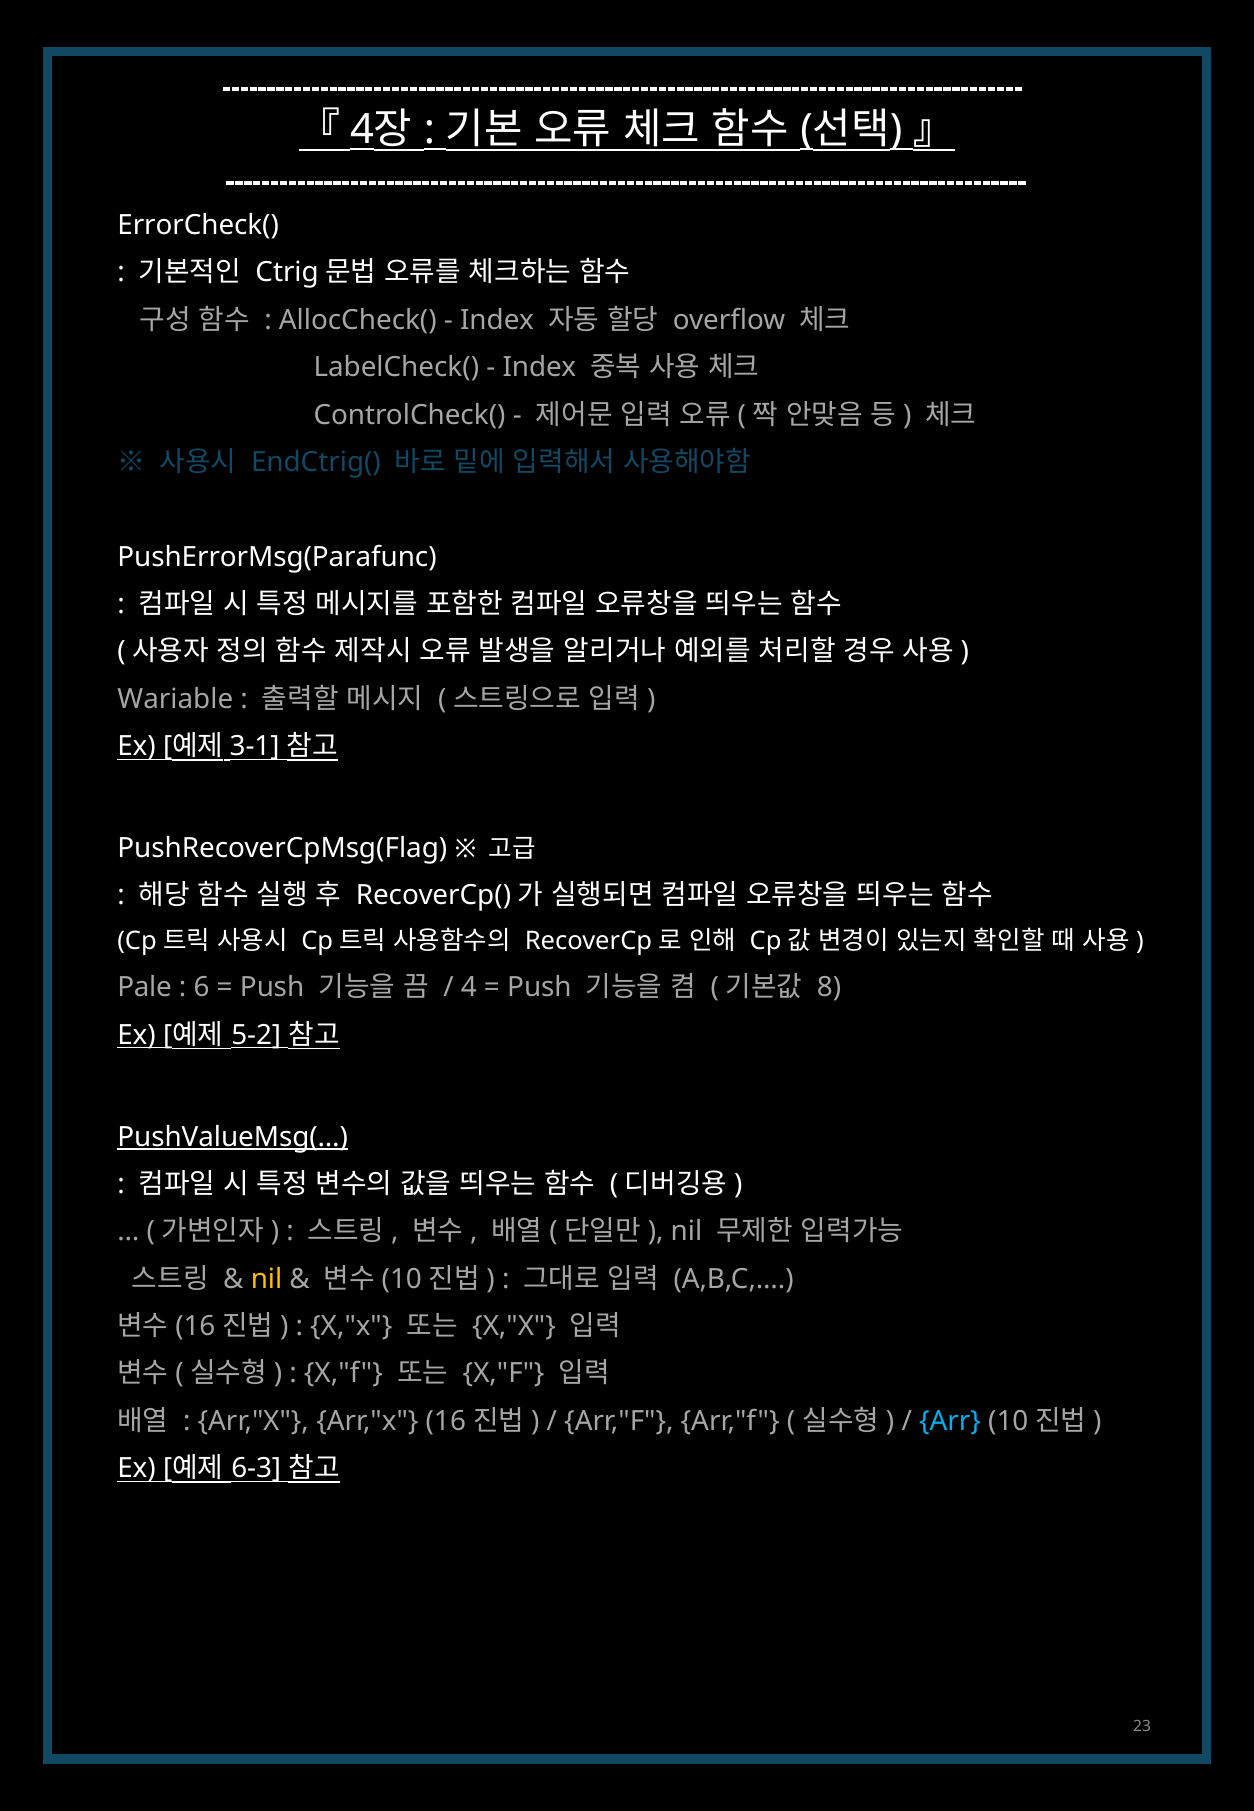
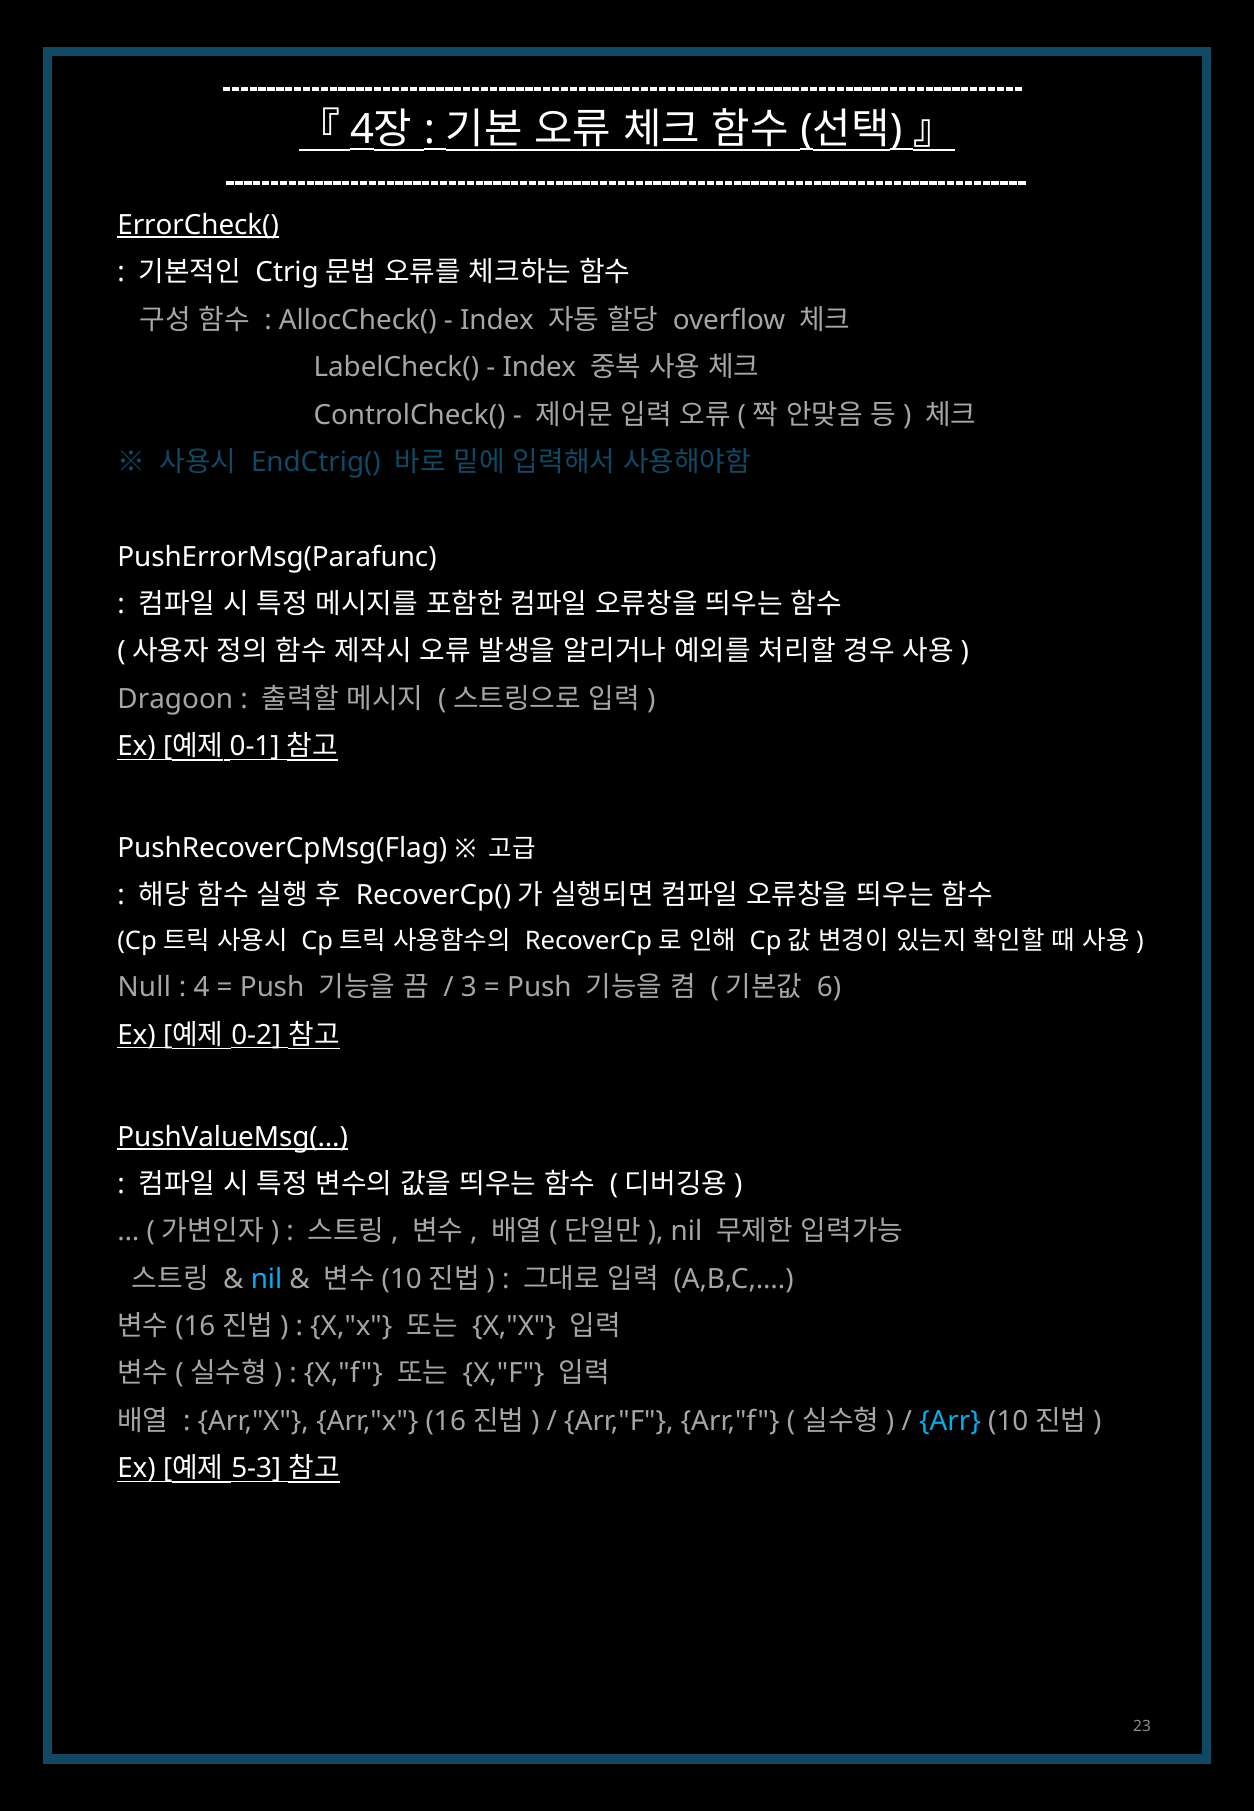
ErrorCheck( underline: none -> present
Wariable: Wariable -> Dragoon
3-1: 3-1 -> 0-1
Pale: Pale -> Null
6: 6 -> 4
4: 4 -> 3
8: 8 -> 6
5-2: 5-2 -> 0-2
nil at (267, 1279) colour: yellow -> light blue
6-3: 6-3 -> 5-3
